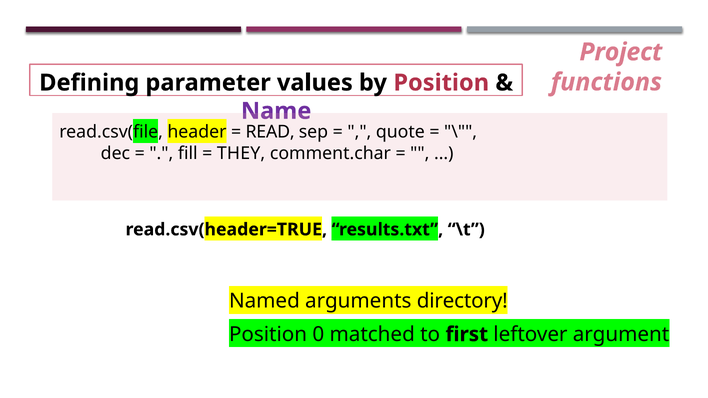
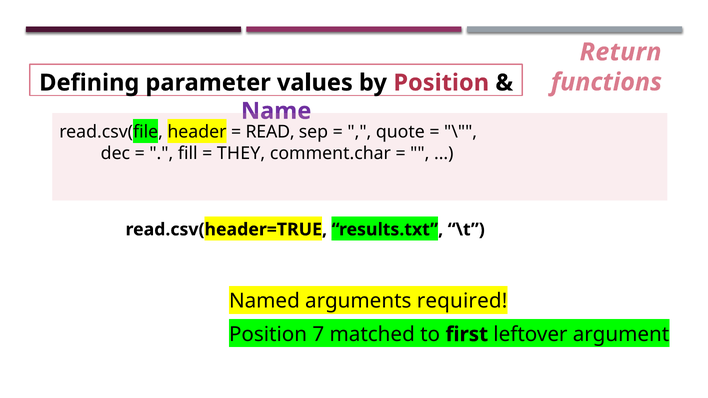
Project: Project -> Return
directory: directory -> required
0: 0 -> 7
